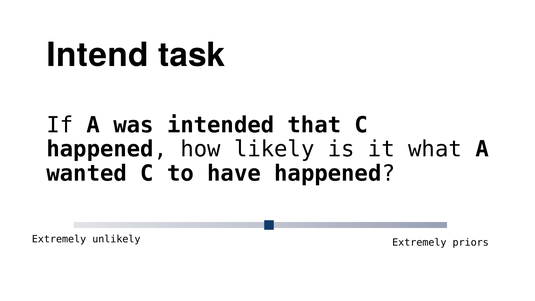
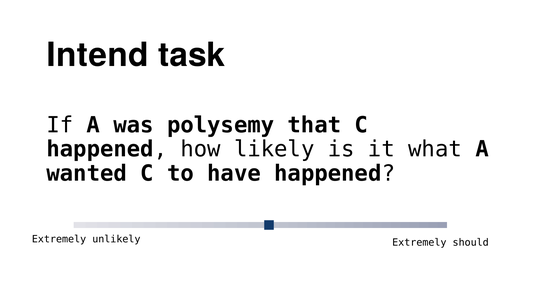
intended: intended -> polysemy
priors: priors -> should
